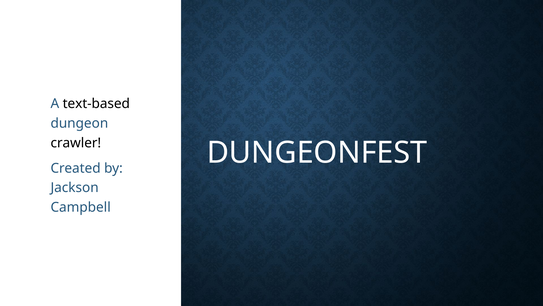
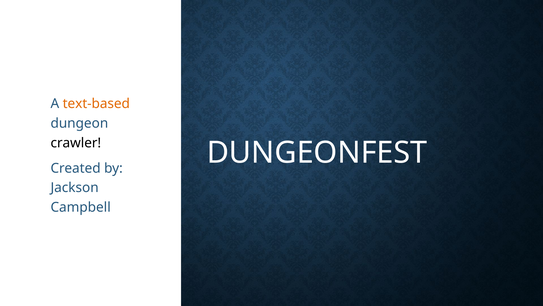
text-based colour: black -> orange
